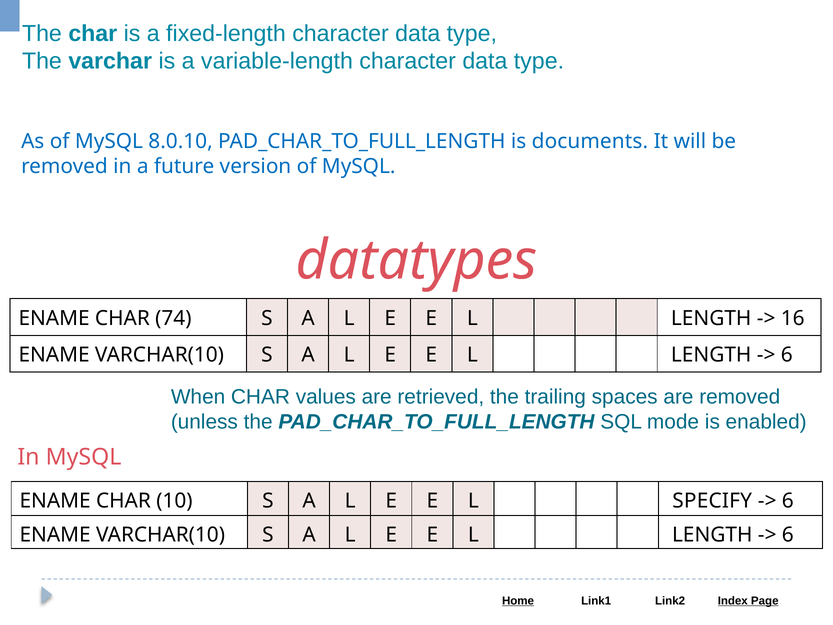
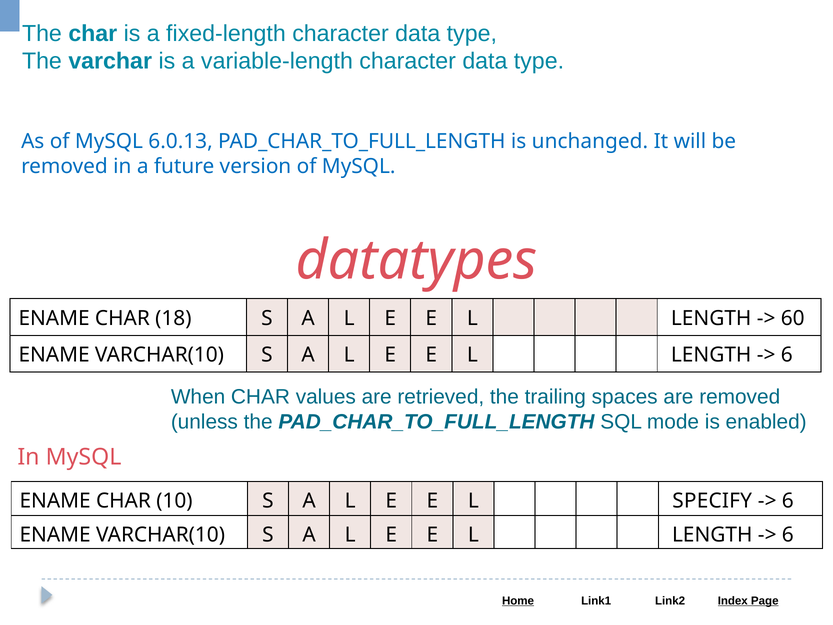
8.0.10: 8.0.10 -> 6.0.13
documents: documents -> unchanged
74: 74 -> 18
16: 16 -> 60
